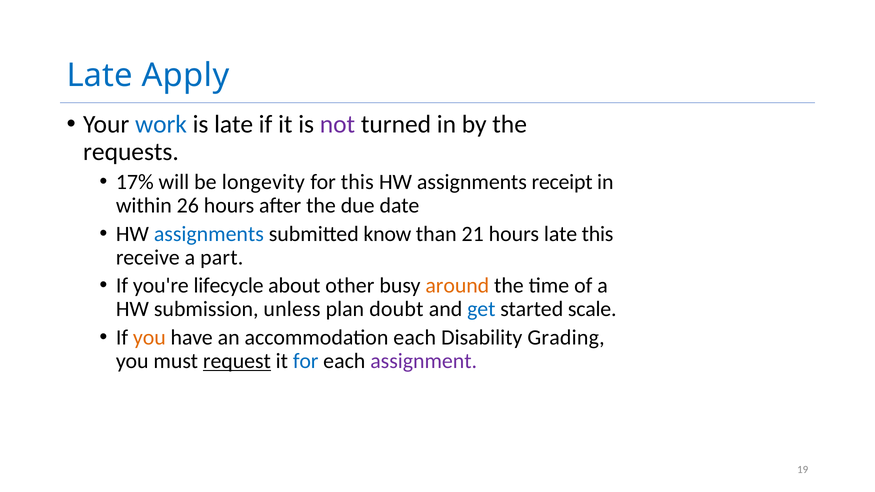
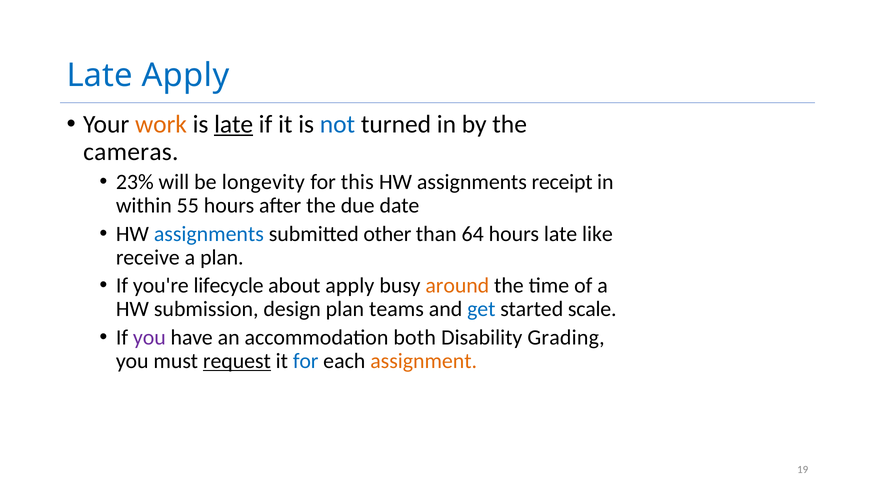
work colour: blue -> orange
late at (234, 125) underline: none -> present
not colour: purple -> blue
requests: requests -> cameras
17%: 17% -> 23%
26: 26 -> 55
know: know -> other
21: 21 -> 64
late this: this -> like
a part: part -> plan
about other: other -> apply
unless: unless -> design
doubt: doubt -> teams
you at (149, 338) colour: orange -> purple
accommodation each: each -> both
assignment colour: purple -> orange
